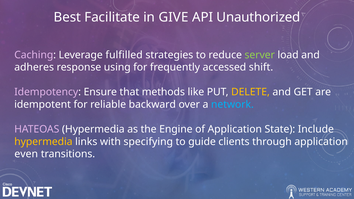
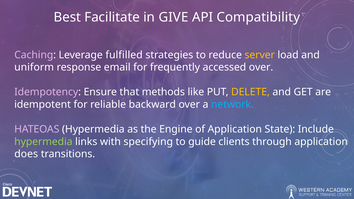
Unauthorized: Unauthorized -> Compatibility
server colour: light green -> yellow
adheres: adheres -> uniform
using: using -> email
accessed shift: shift -> over
hypermedia at (43, 142) colour: yellow -> light green
even: even -> does
